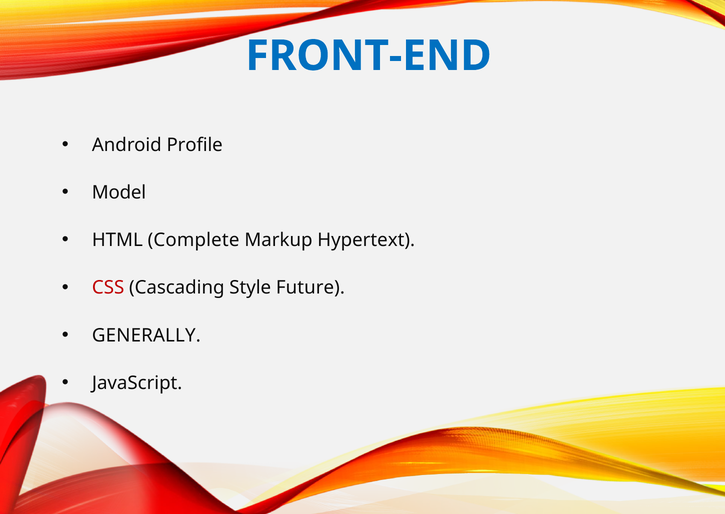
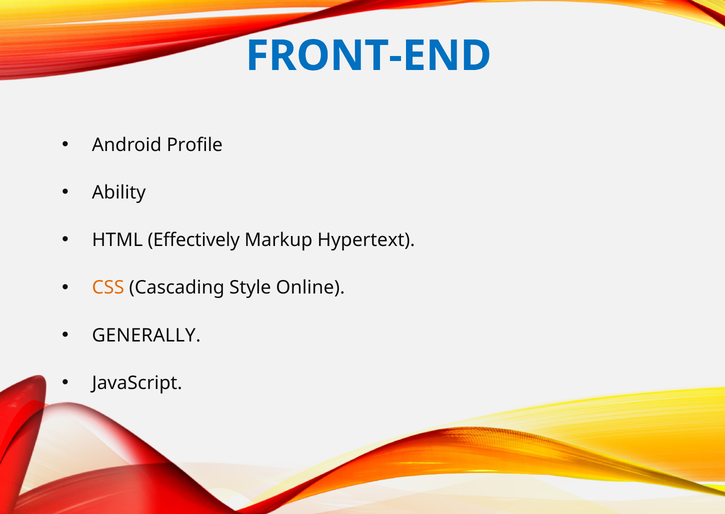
Model: Model -> Ability
Complete: Complete -> Effectively
CSS colour: red -> orange
Future: Future -> Online
